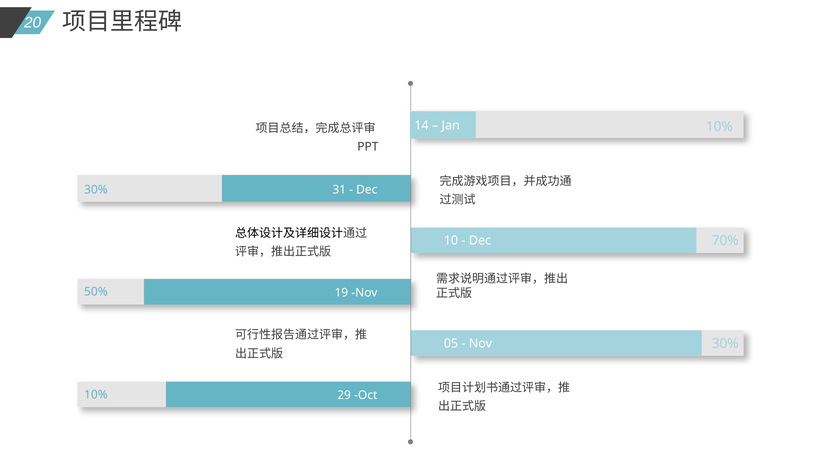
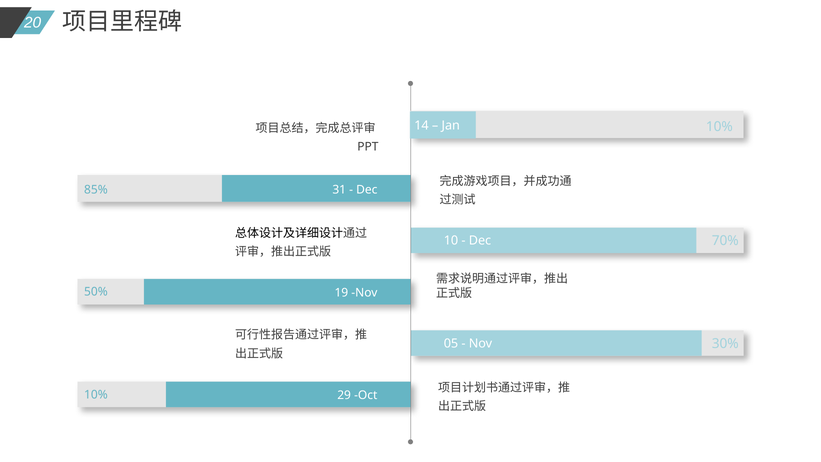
30% at (96, 190): 30% -> 85%
